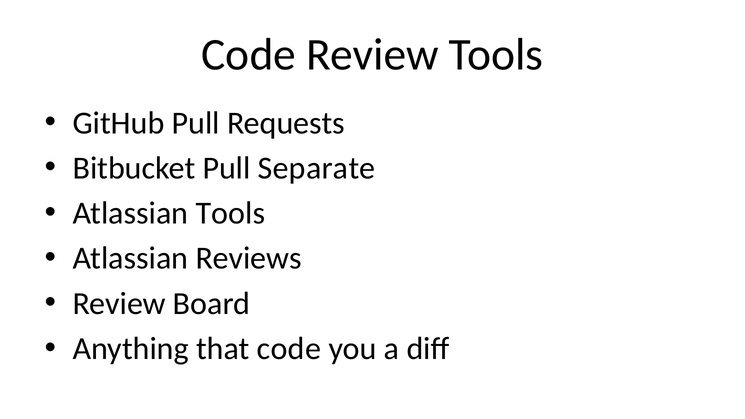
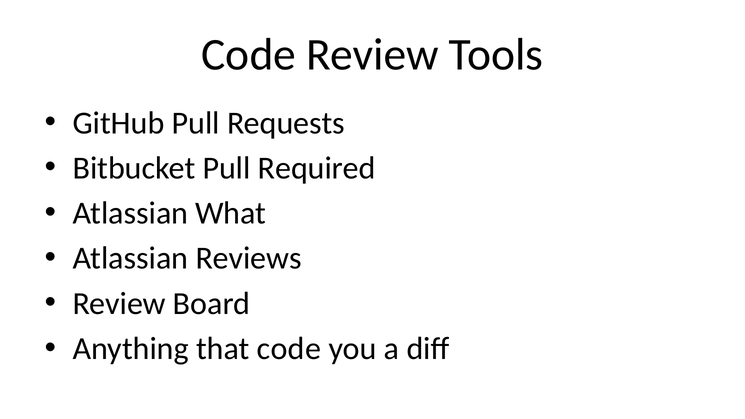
Separate: Separate -> Required
Atlassian Tools: Tools -> What
